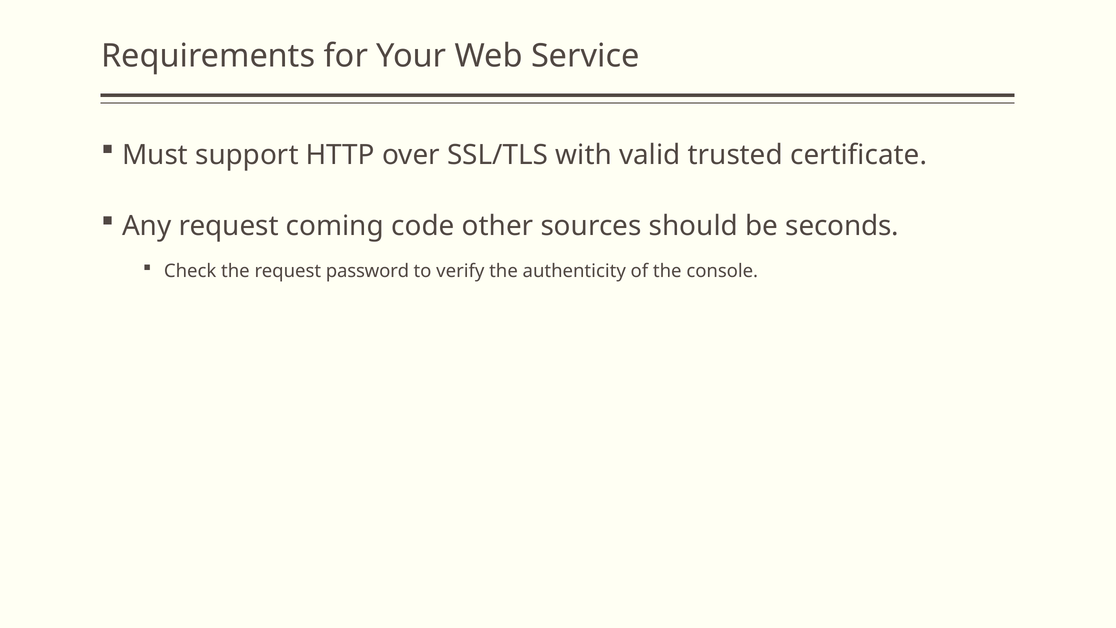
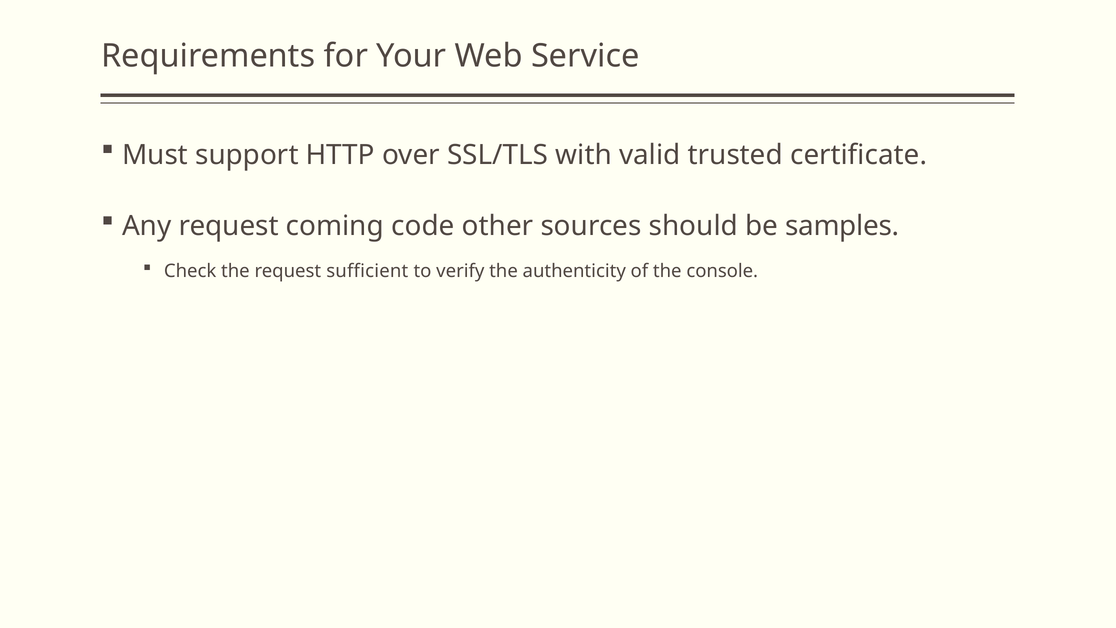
seconds: seconds -> samples
password: password -> sufficient
